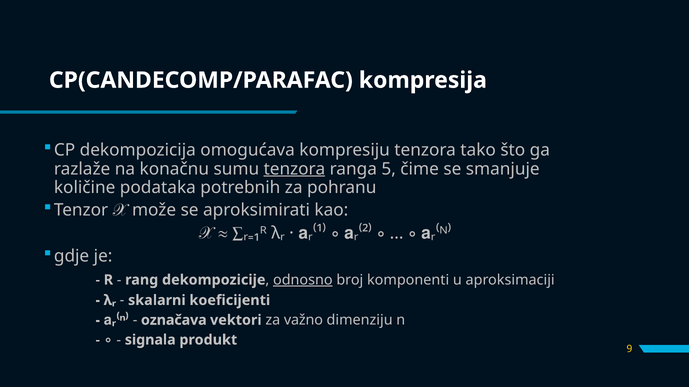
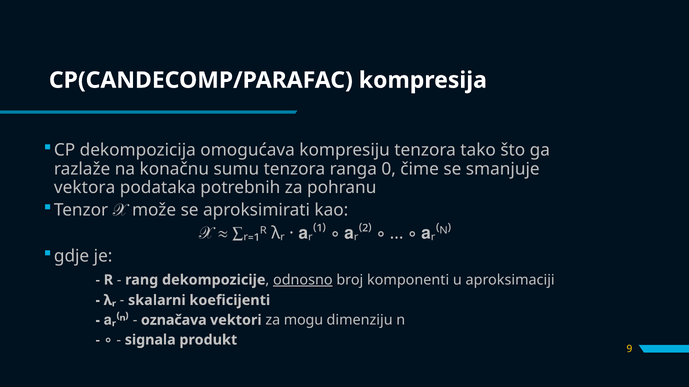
tenzora at (294, 169) underline: present -> none
5: 5 -> 0
količine: količine -> vektora
važno: važno -> mogu
